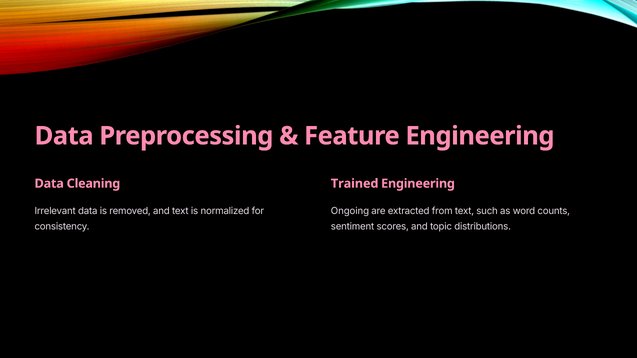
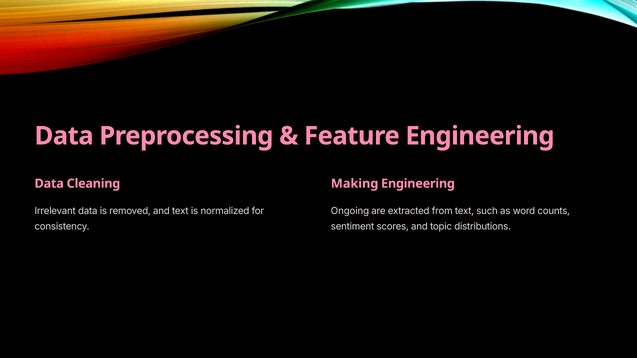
Trained: Trained -> Making
